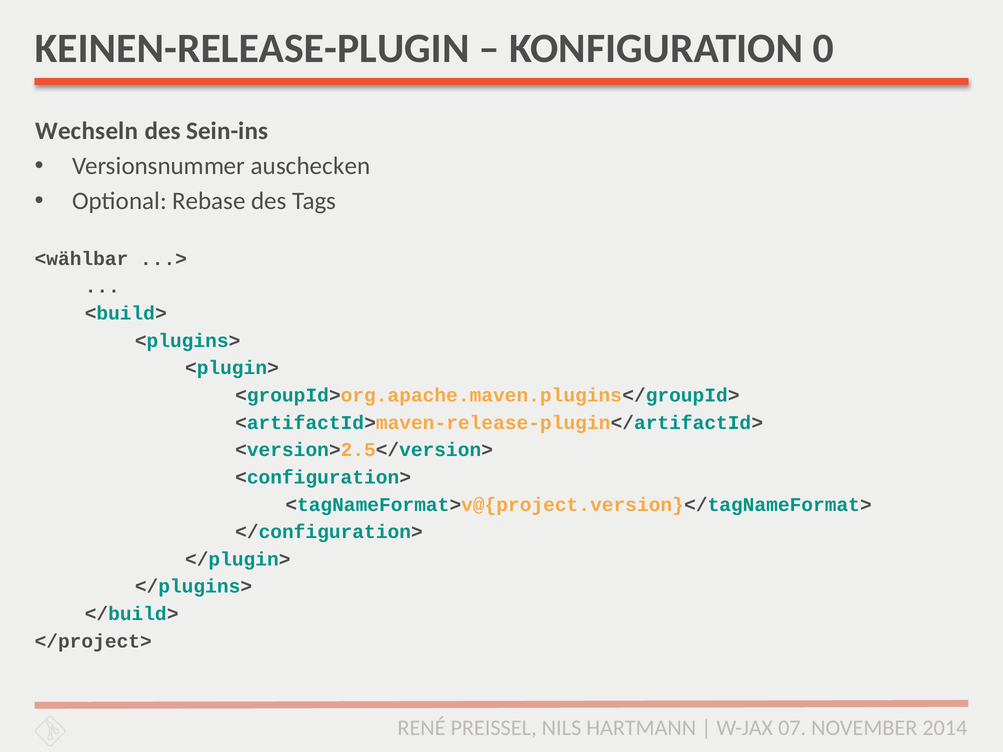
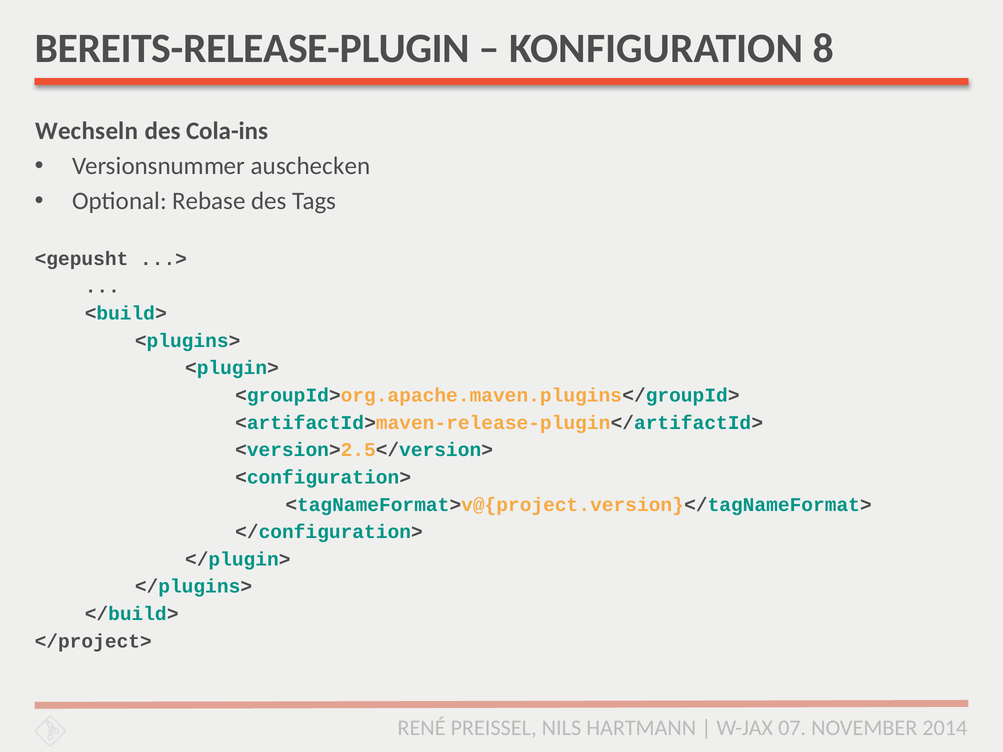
KEINEN-RELEASE-PLUGIN: KEINEN-RELEASE-PLUGIN -> BEREITS-RELEASE-PLUGIN
0: 0 -> 8
Sein-ins: Sein-ins -> Cola-ins
<wählbar: <wählbar -> <gepusht
